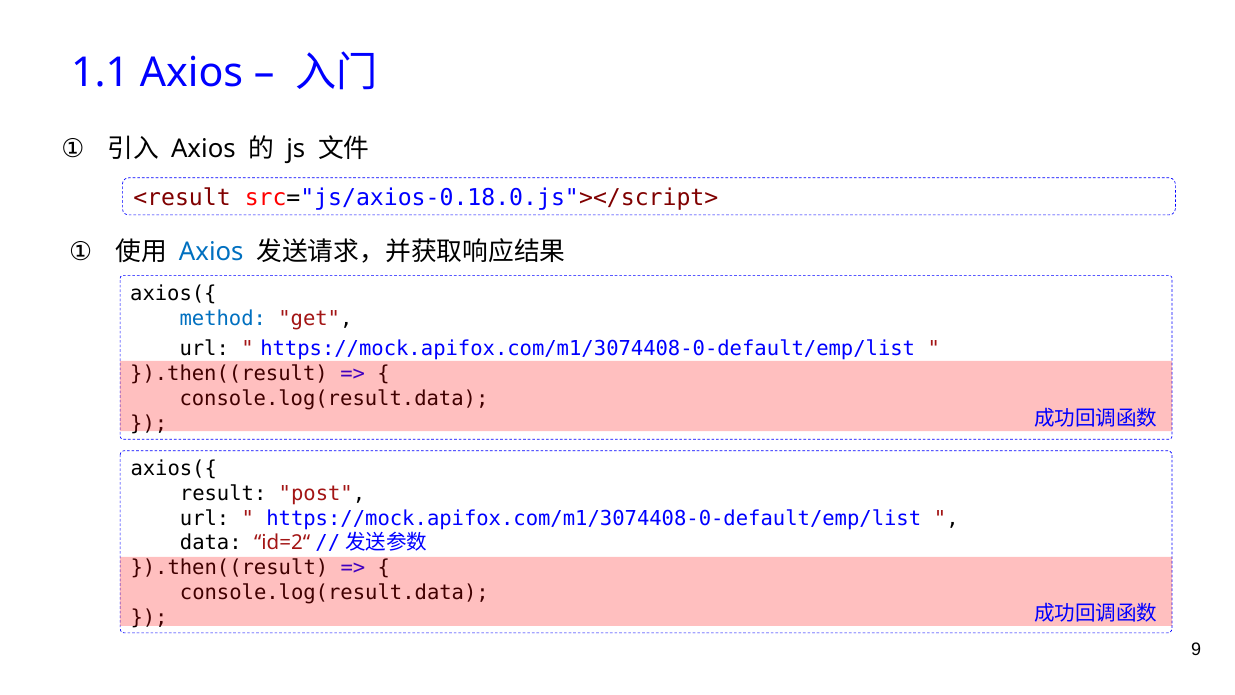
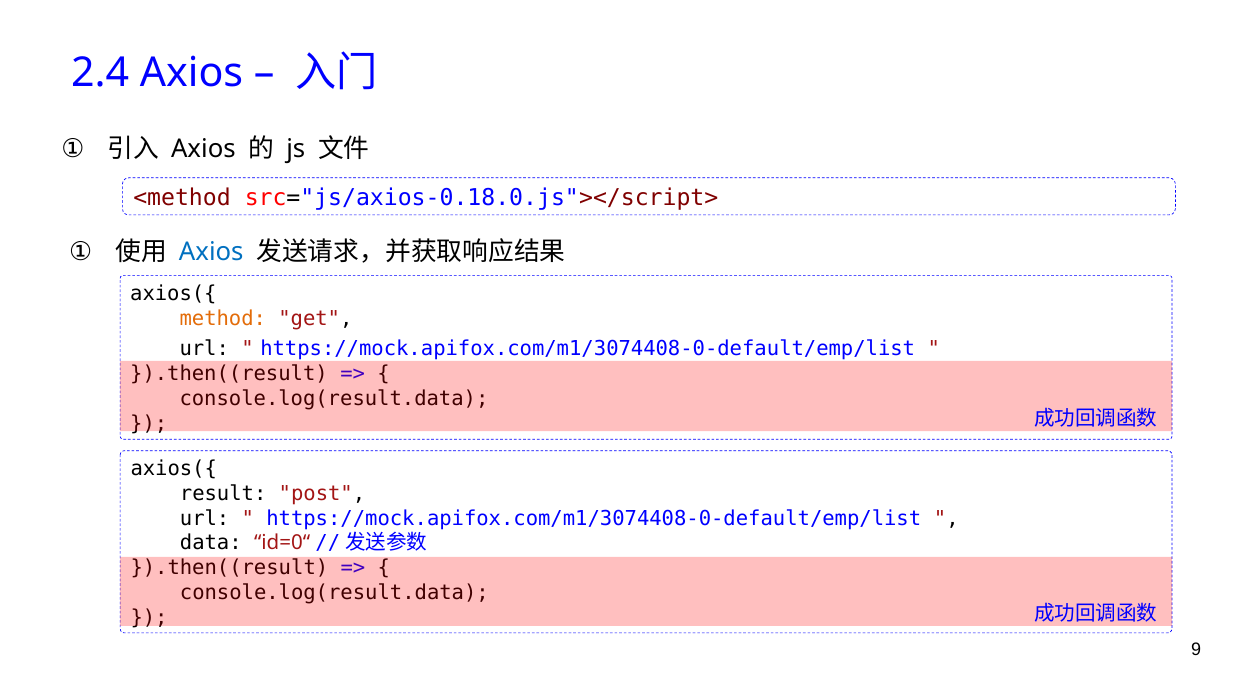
1.1: 1.1 -> 2.4
<result: <result -> <method
method colour: blue -> orange
id=2“: id=2“ -> id=0“
